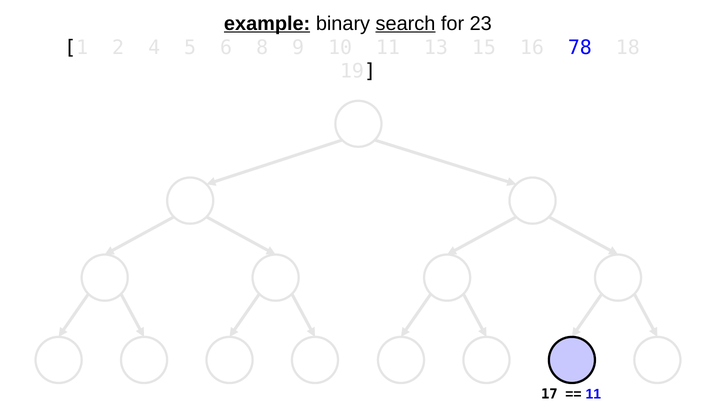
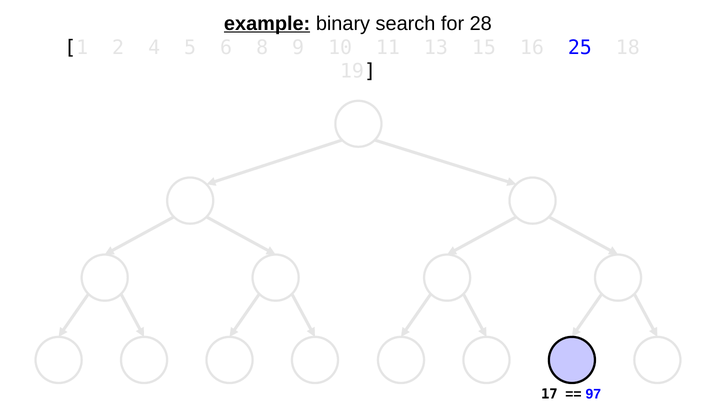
search underline: present -> none
23: 23 -> 28
78: 78 -> 25
11 at (593, 394): 11 -> 97
